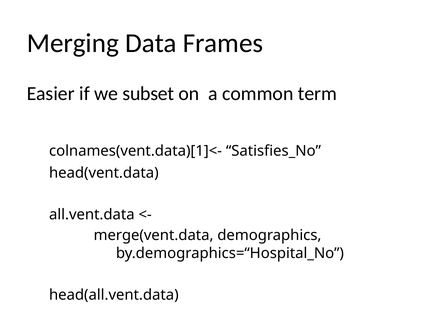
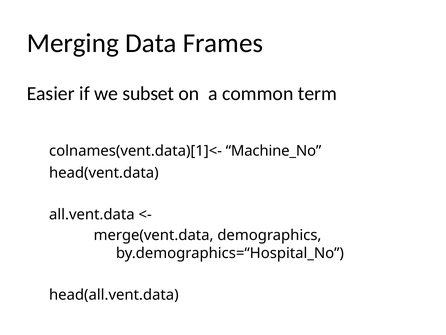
Satisfies_No: Satisfies_No -> Machine_No
